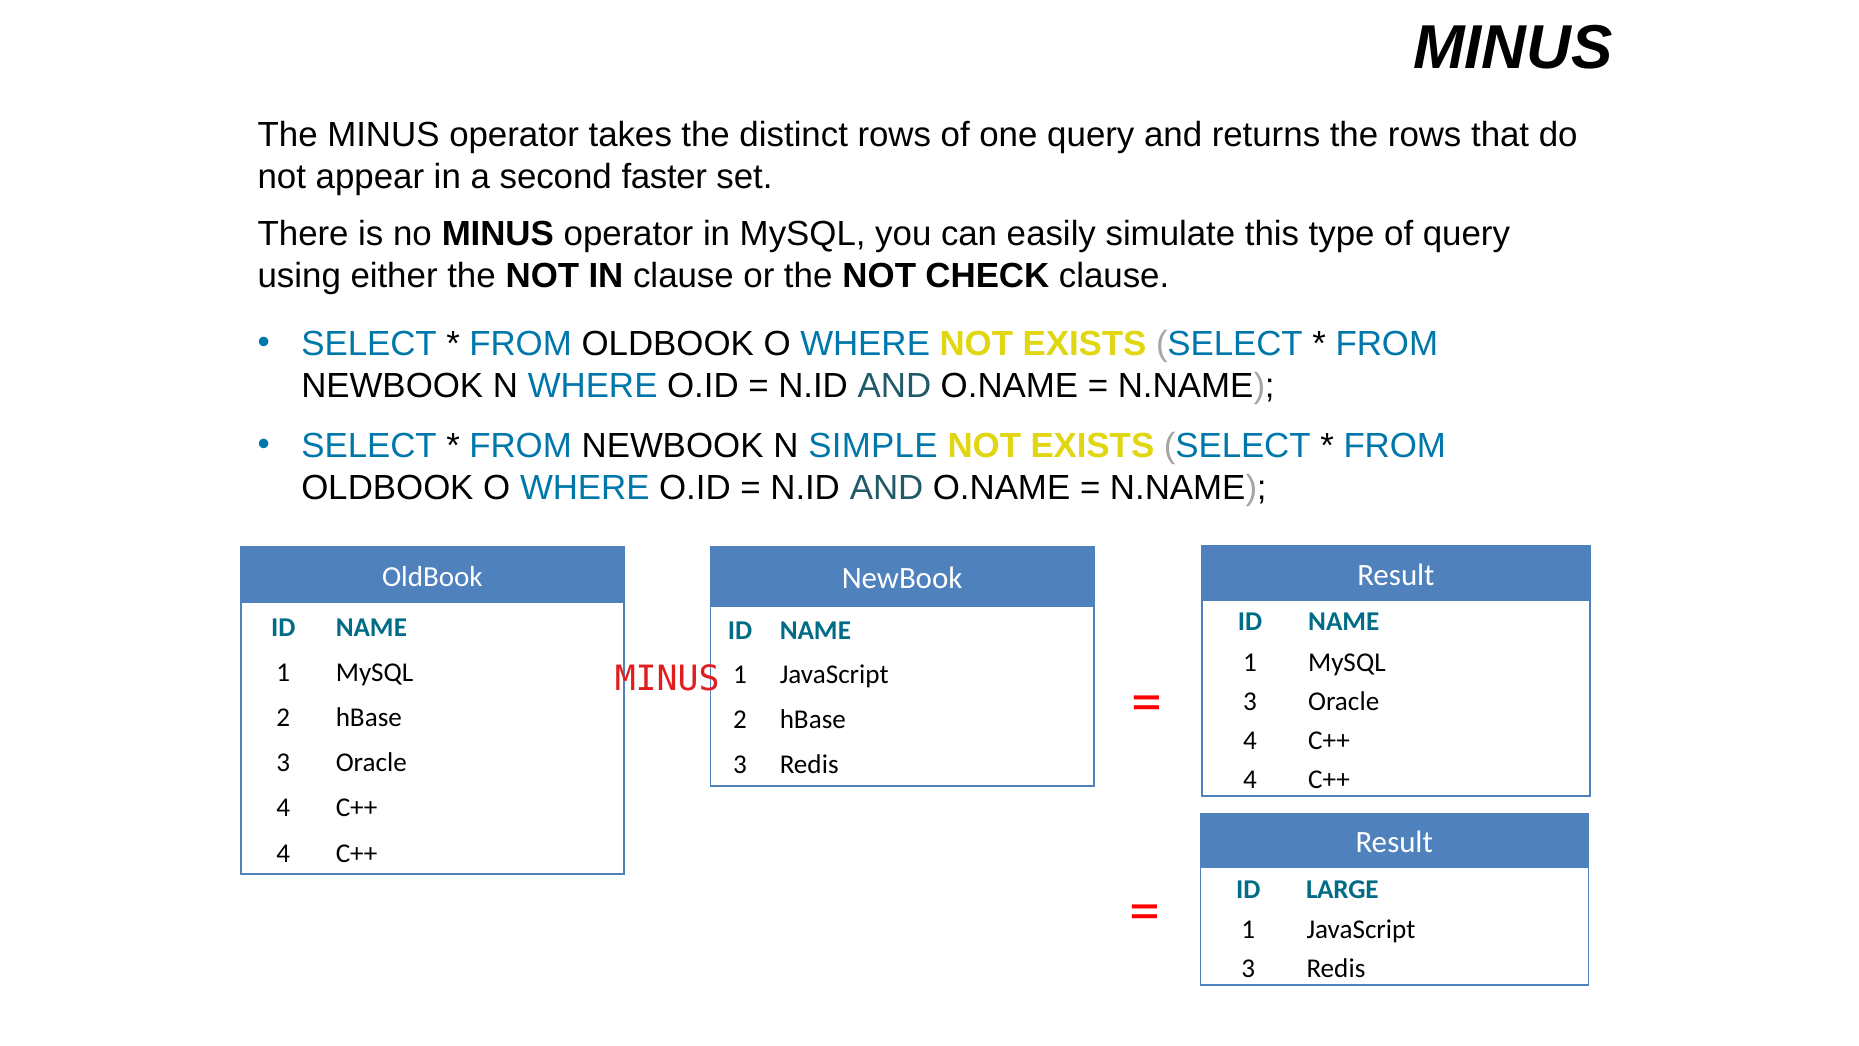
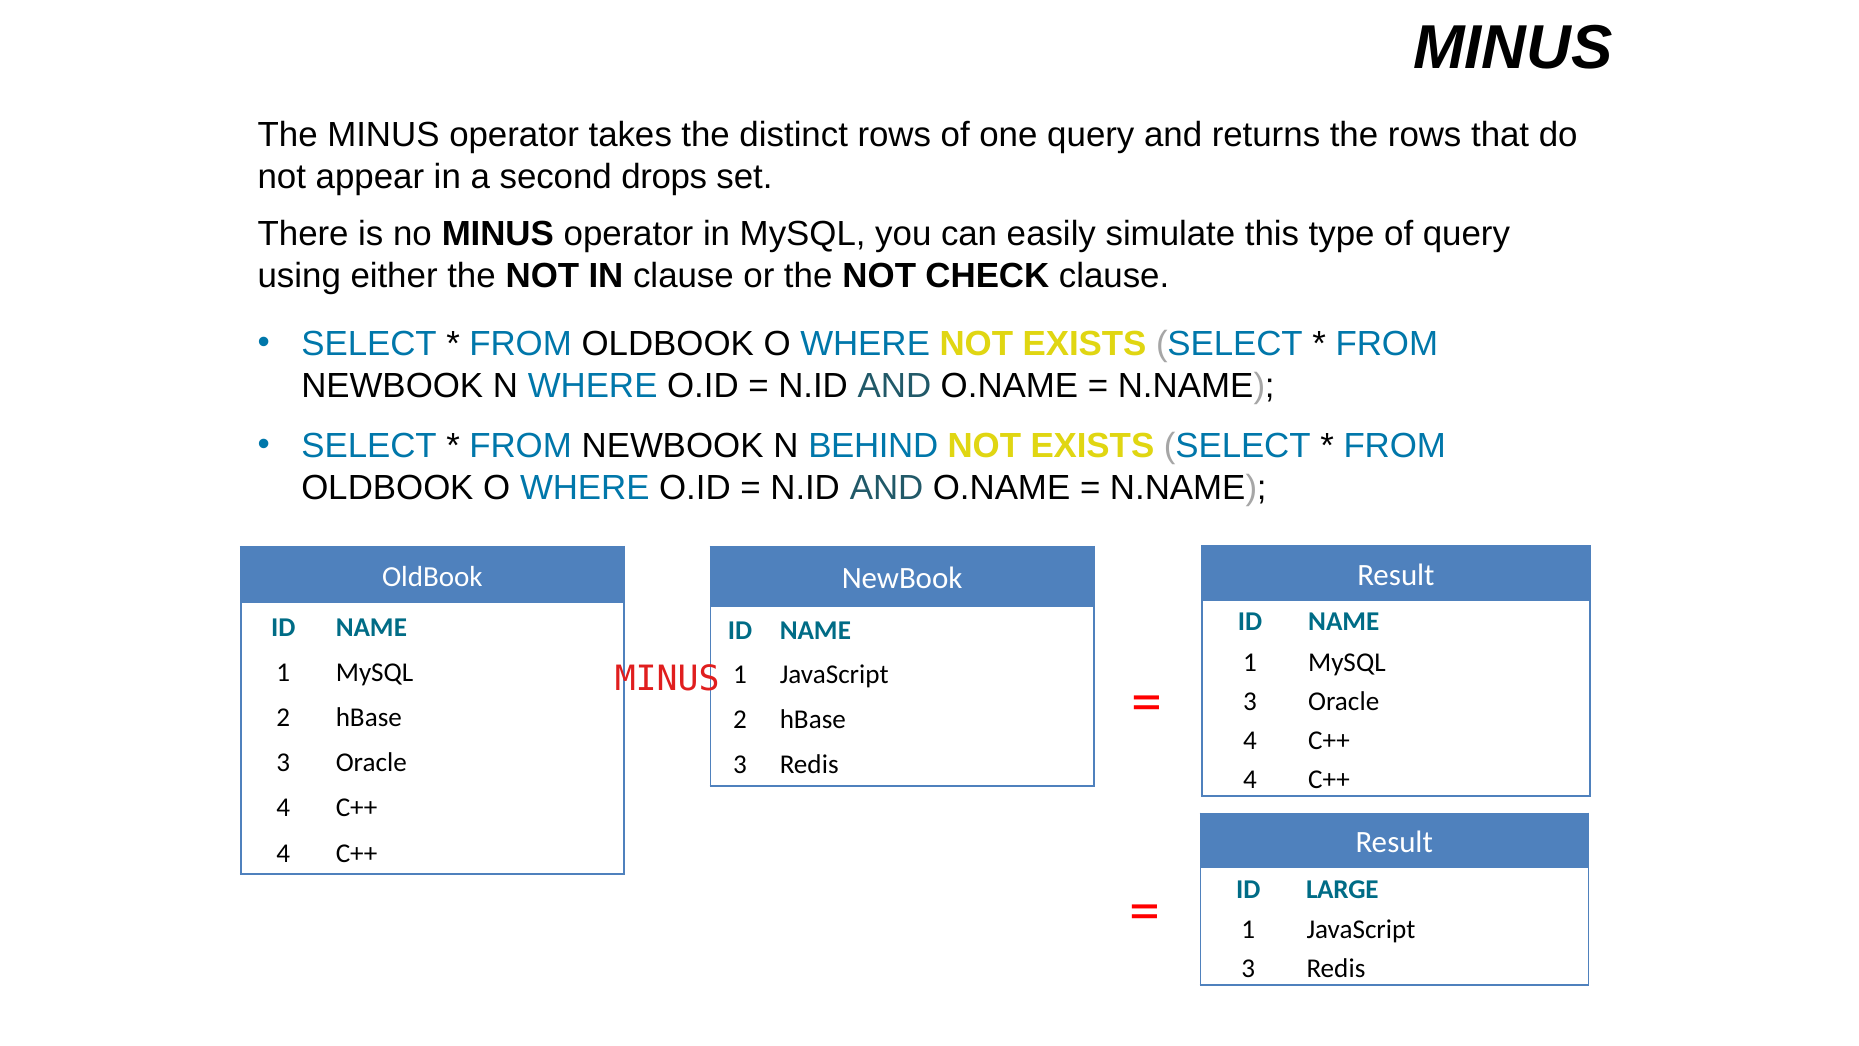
faster: faster -> drops
SIMPLE: SIMPLE -> BEHIND
